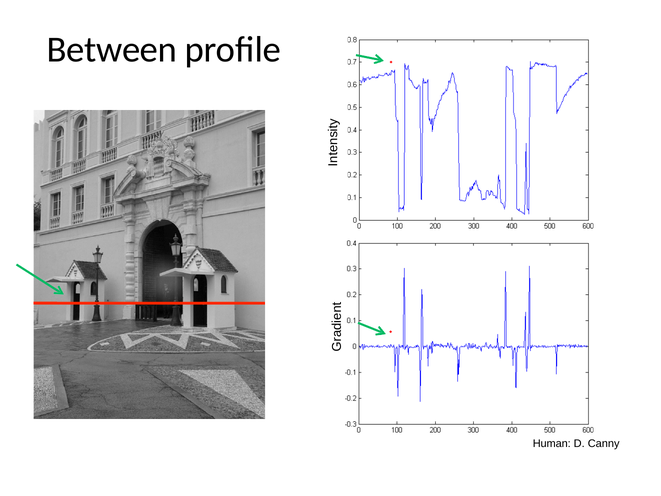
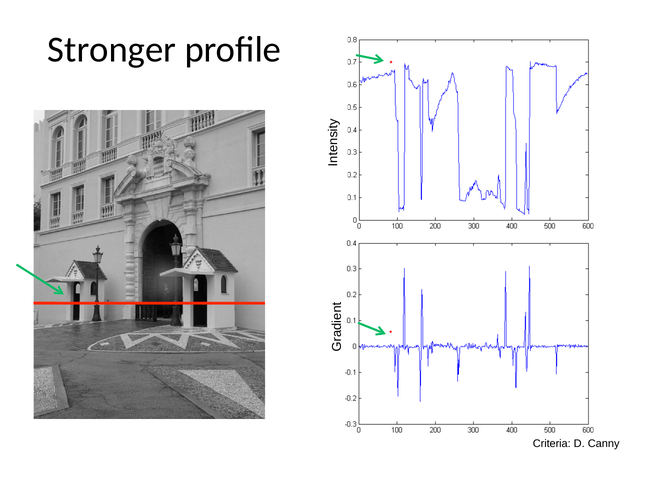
Between: Between -> Stronger
Human: Human -> Criteria
